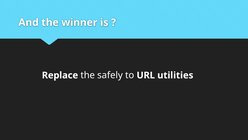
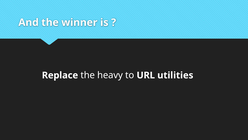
safely: safely -> heavy
